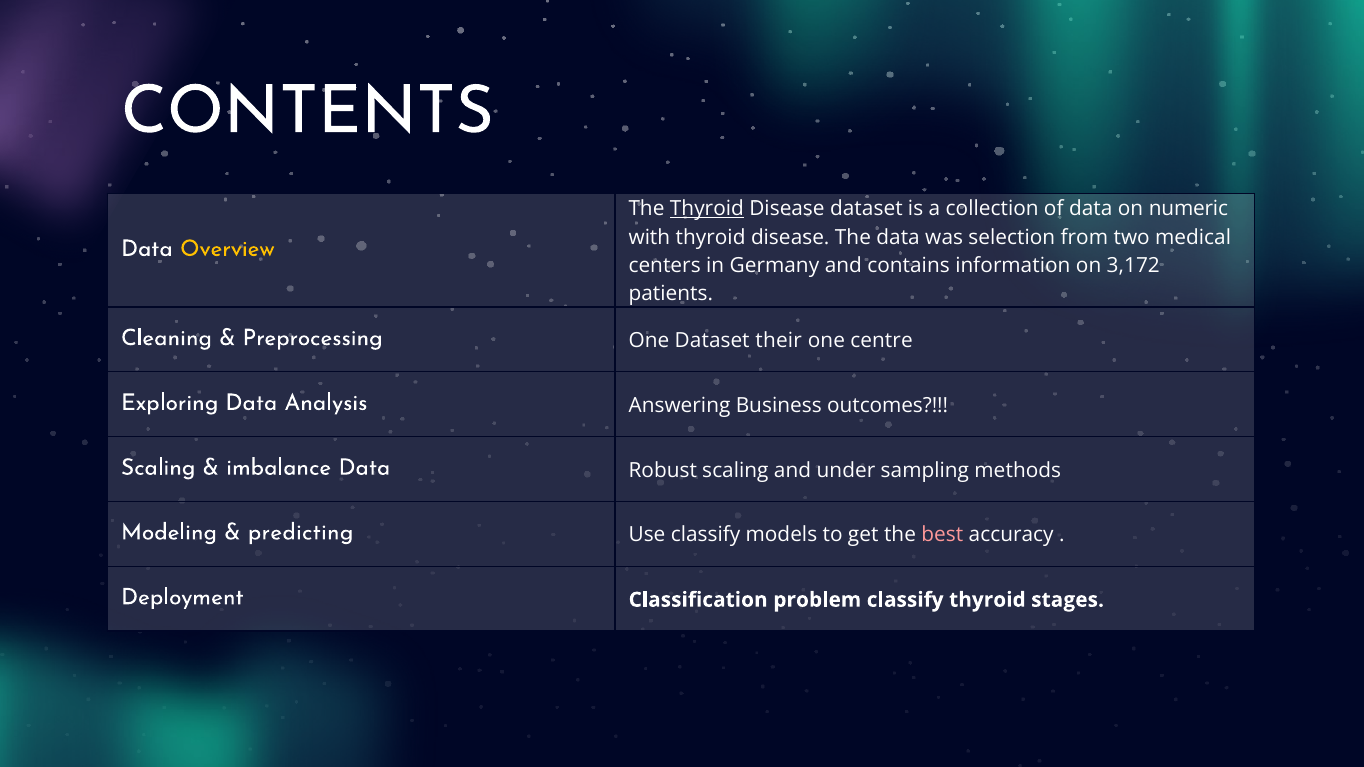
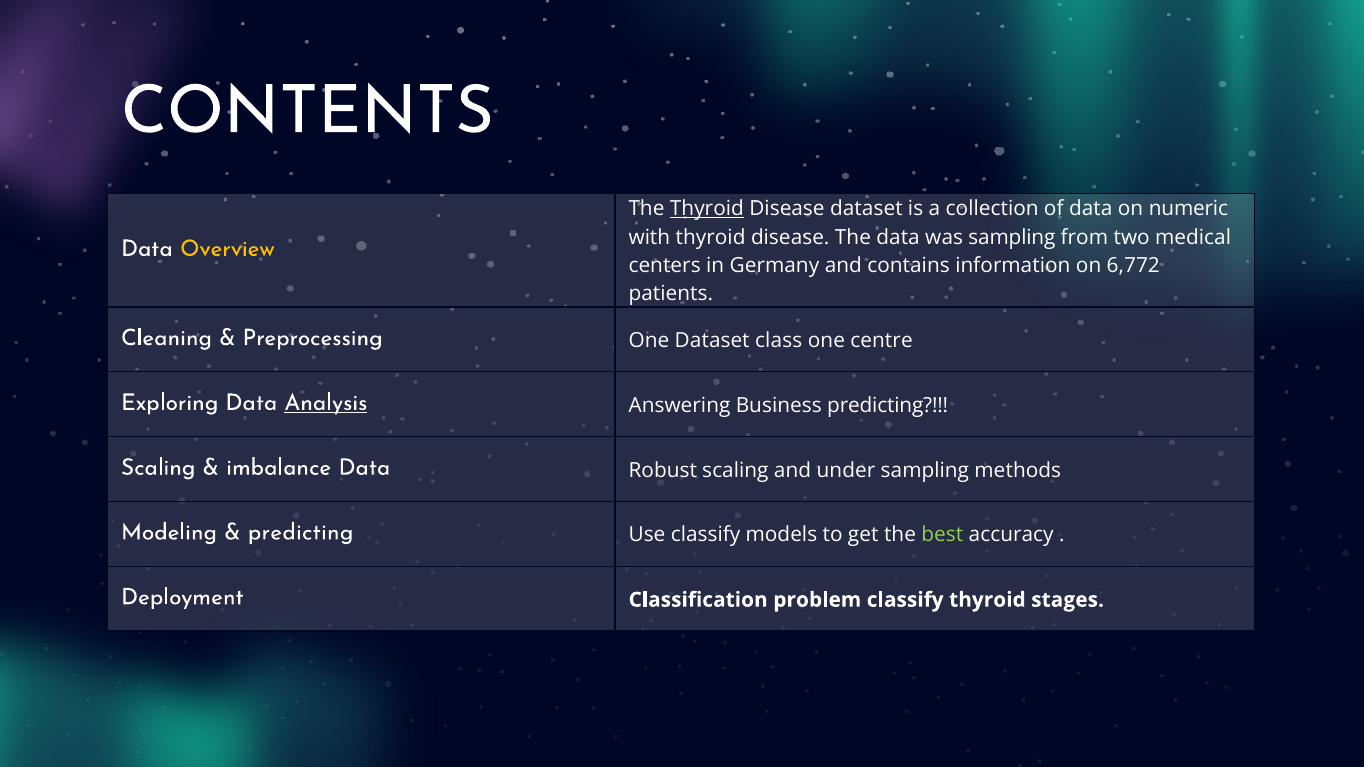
was selection: selection -> sampling
3,172: 3,172 -> 6,772
their: their -> class
Analysis underline: none -> present
Business outcomes: outcomes -> predicting
best colour: pink -> light green
